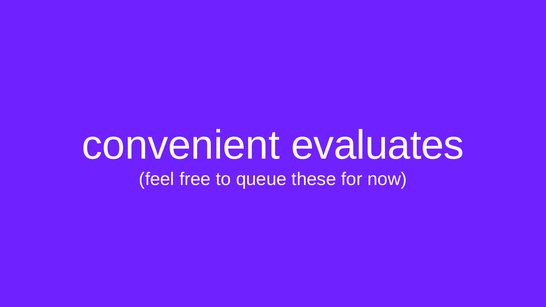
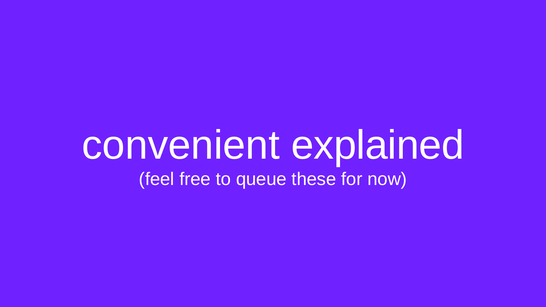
evaluates: evaluates -> explained
